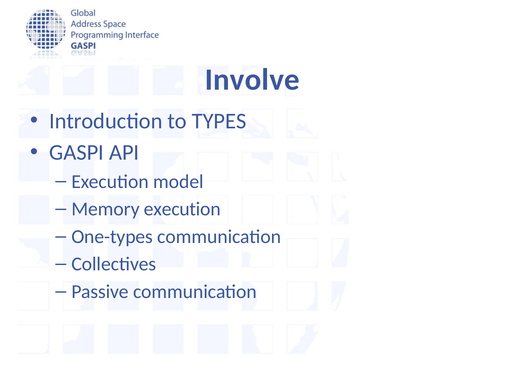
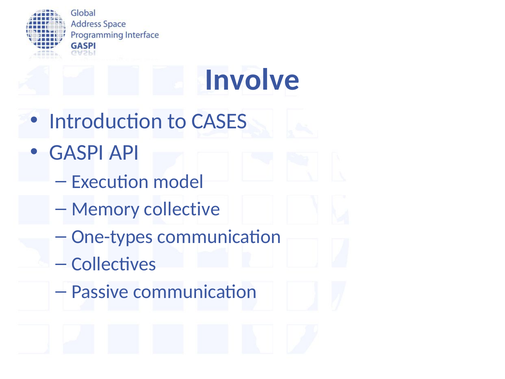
TYPES: TYPES -> CASES
Memory execution: execution -> collective
